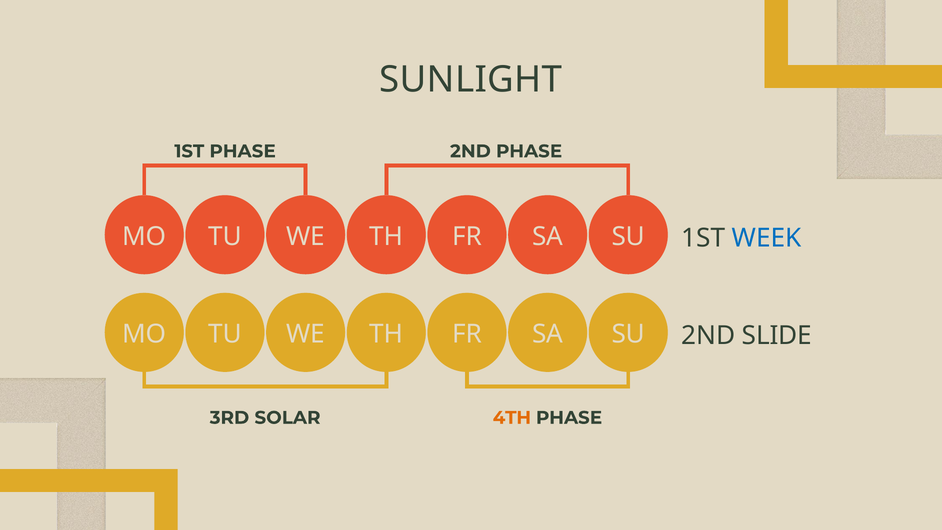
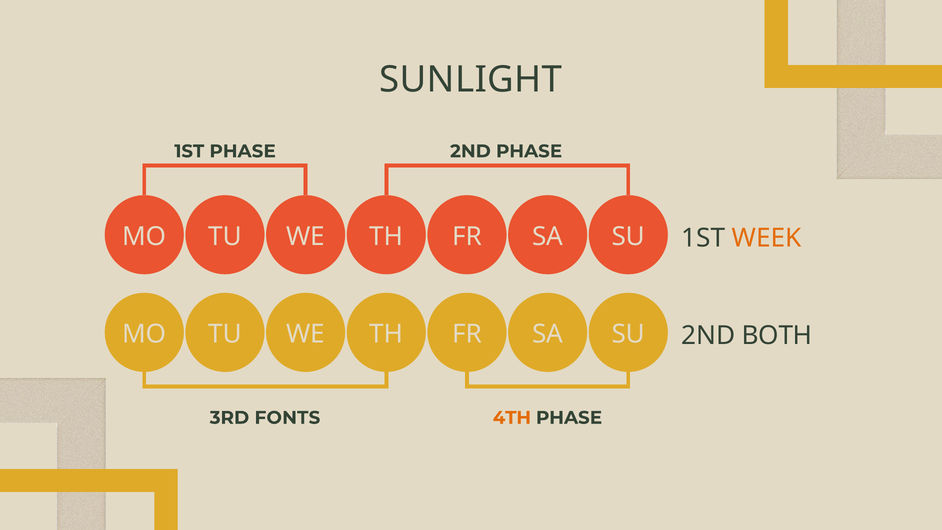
WEEK colour: blue -> orange
SLIDE: SLIDE -> BOTH
SOLAR: SOLAR -> FONTS
